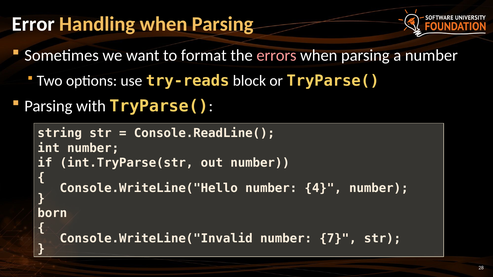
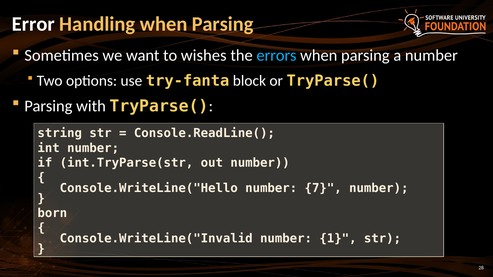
format: format -> wishes
errors colour: pink -> light blue
try-reads: try-reads -> try-fanta
4: 4 -> 7
7: 7 -> 1
